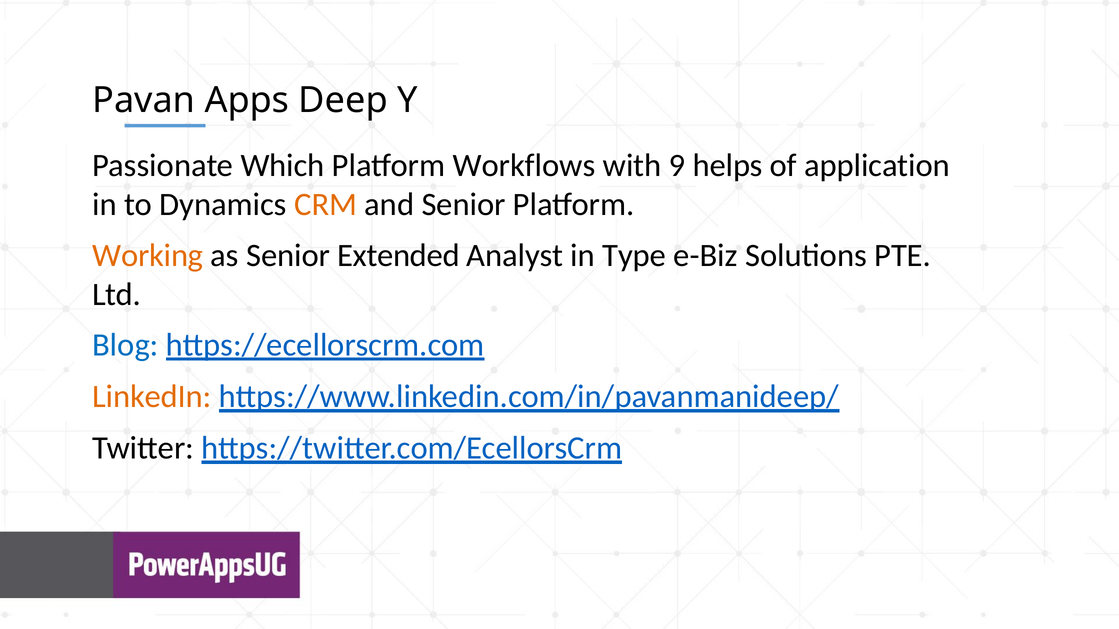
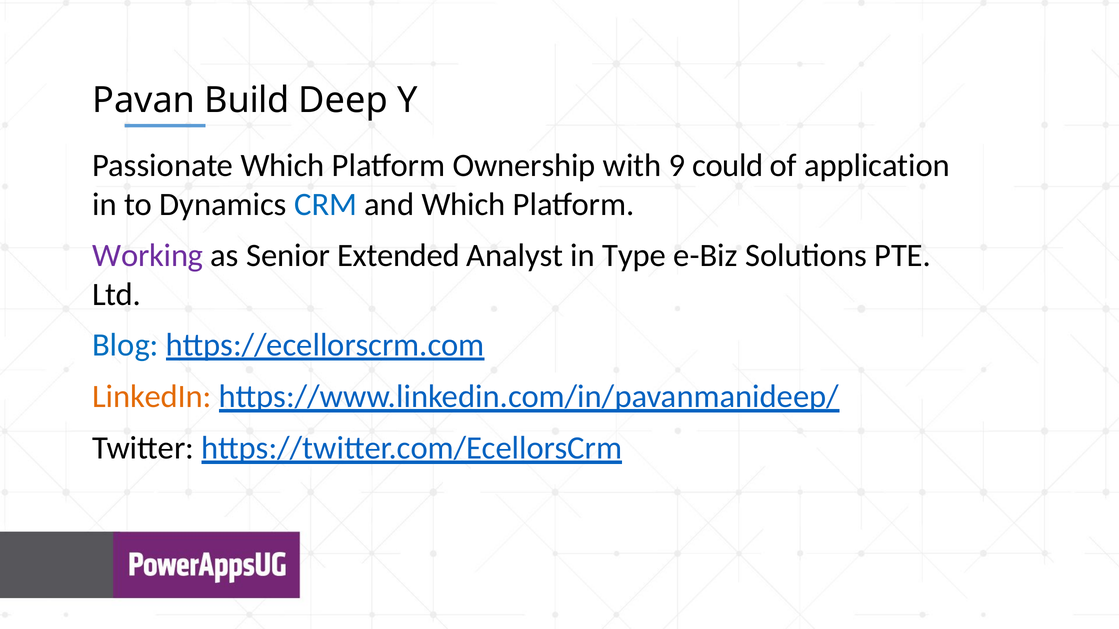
Apps: Apps -> Build
Workflows: Workflows -> Ownership
helps: helps -> could
CRM colour: orange -> blue
and Senior: Senior -> Which
Working colour: orange -> purple
